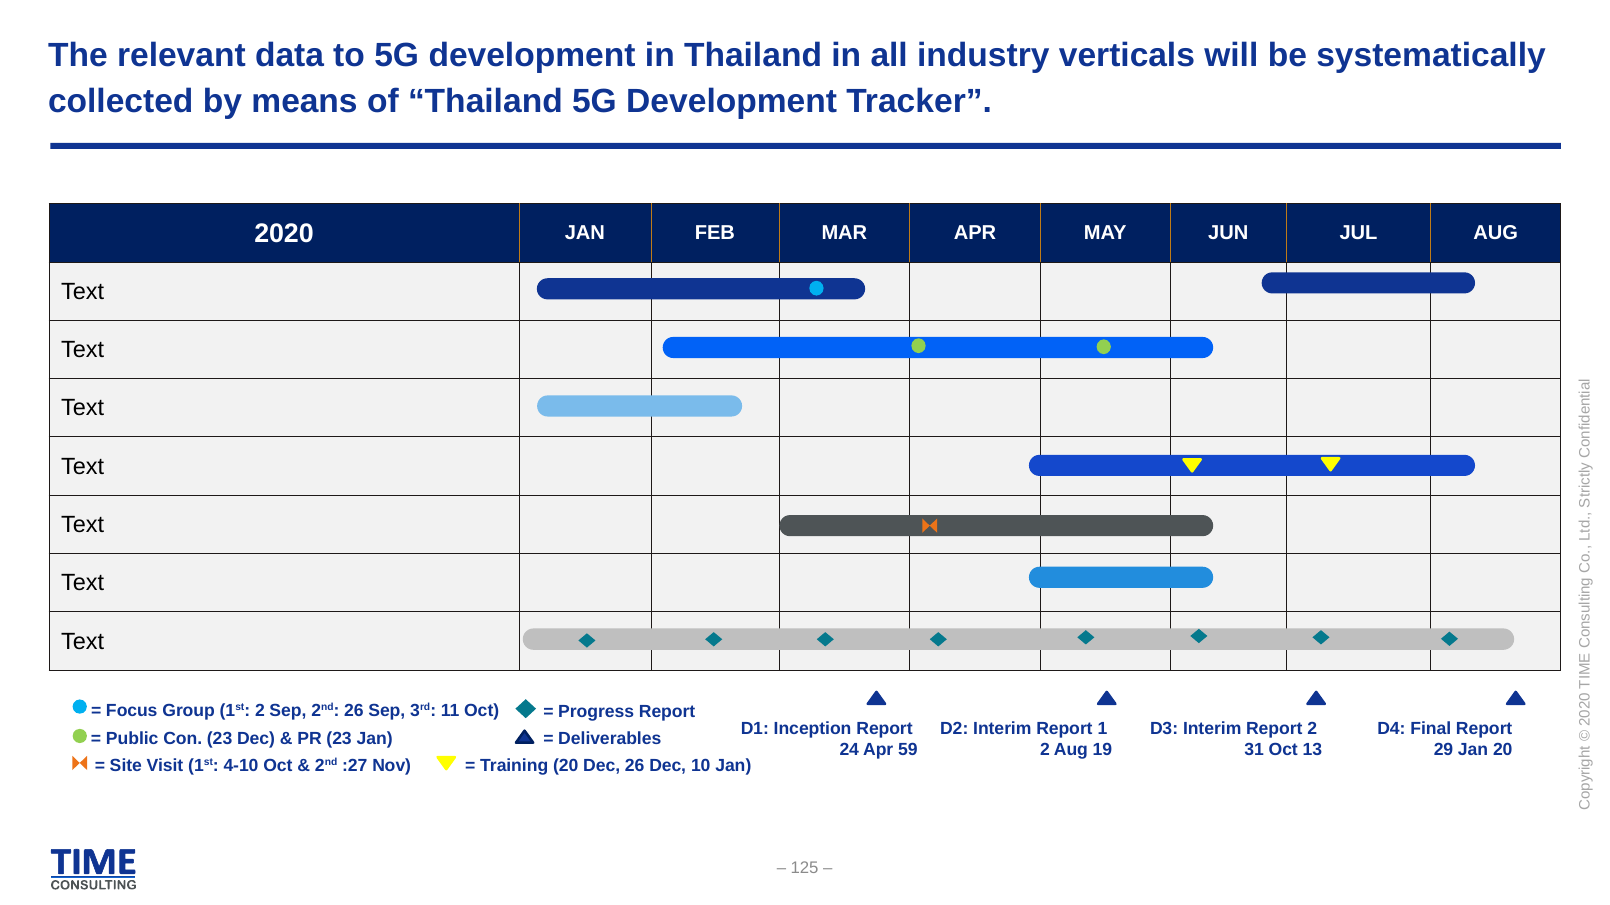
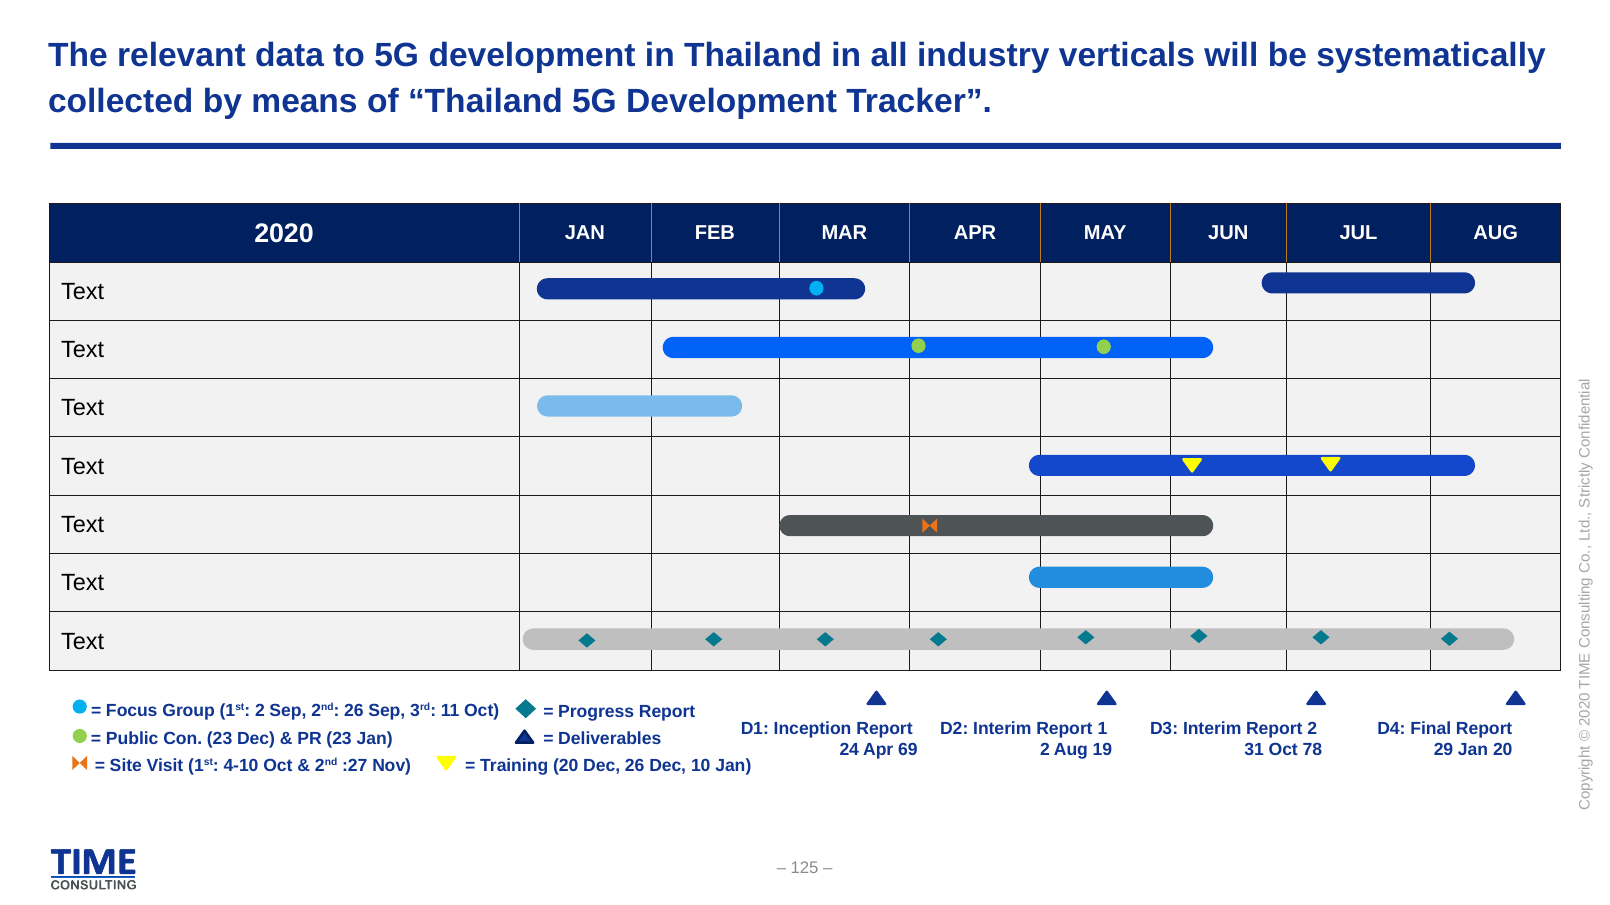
59: 59 -> 69
13: 13 -> 78
